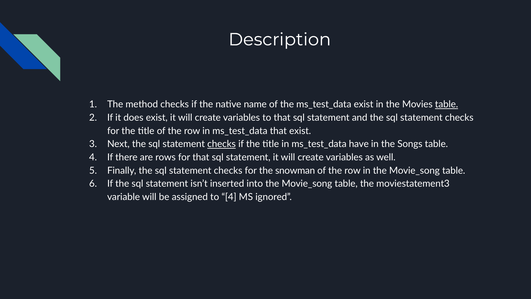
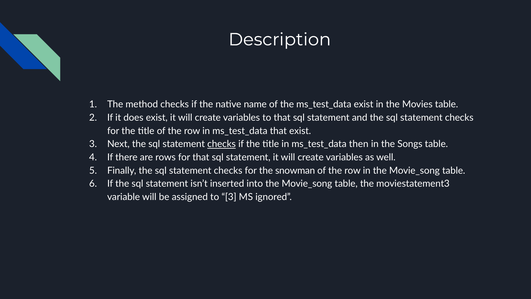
table at (447, 104) underline: present -> none
have: have -> then
to 4: 4 -> 3
